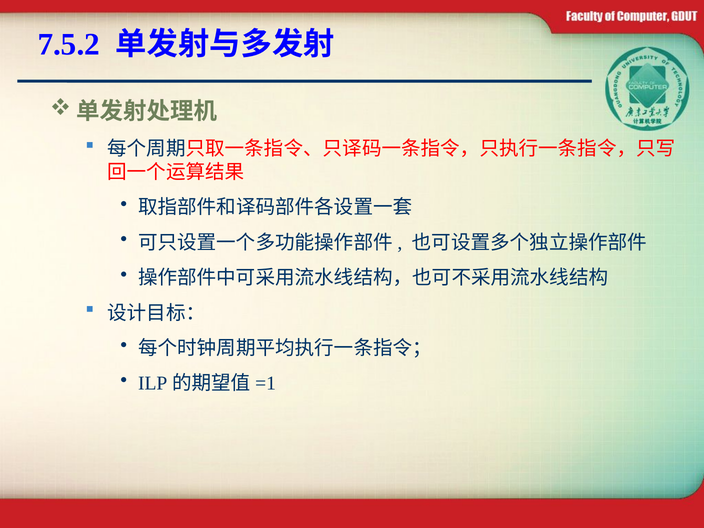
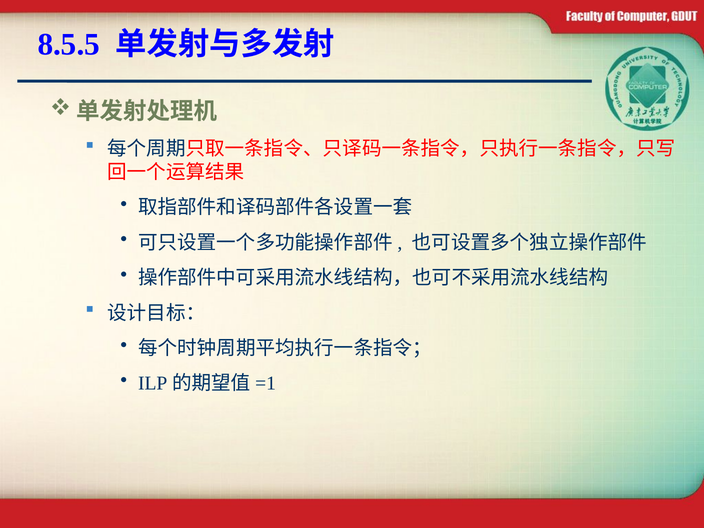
7.5.2: 7.5.2 -> 8.5.5
